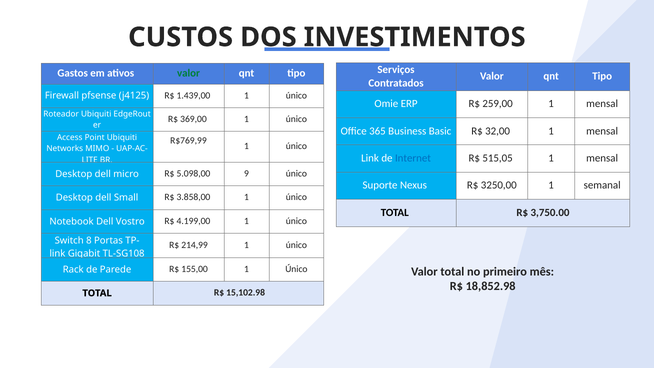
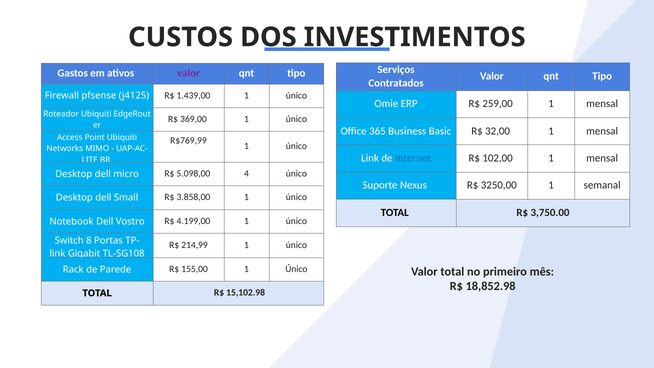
valor at (188, 73) colour: green -> purple
515,05: 515,05 -> 102,00
9: 9 -> 4
